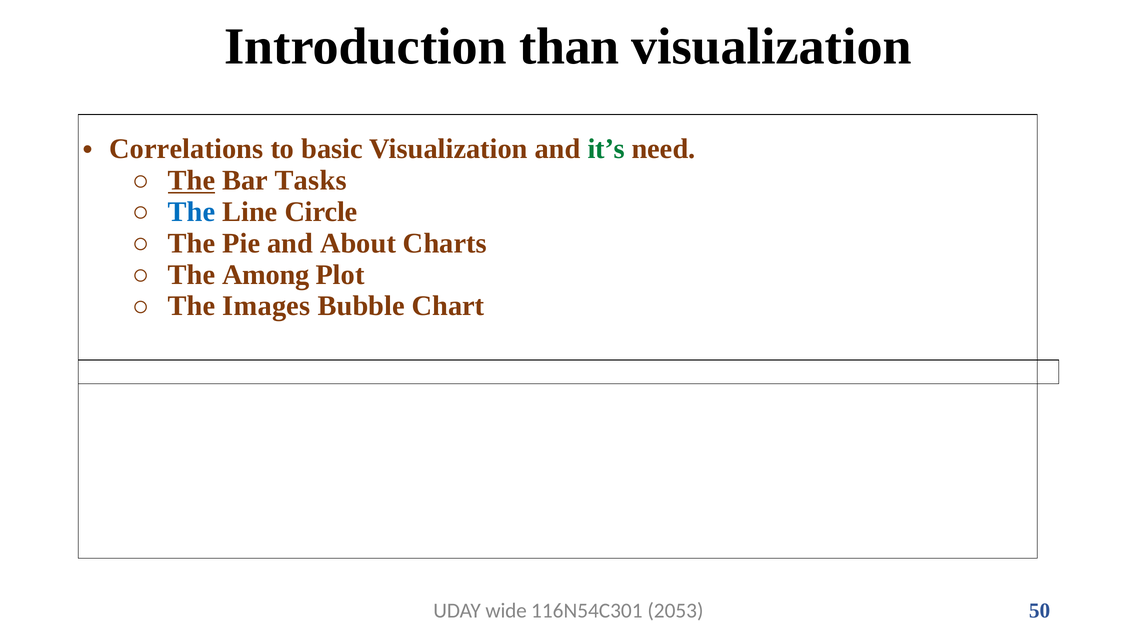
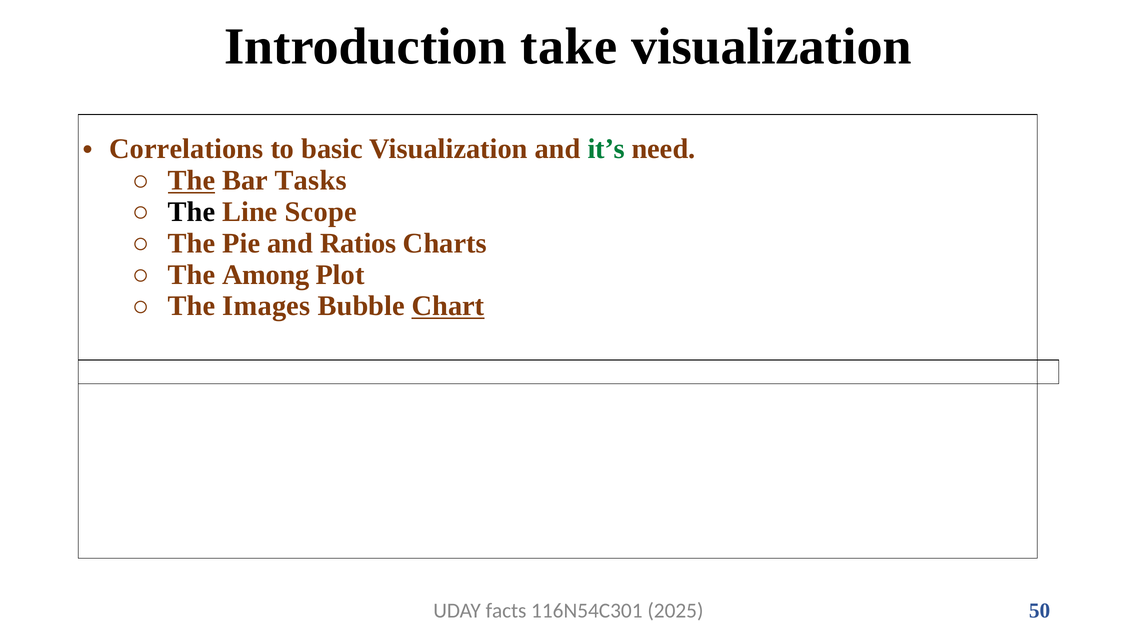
than: than -> take
The at (192, 212) colour: blue -> black
Circle: Circle -> Scope
About: About -> Ratios
Chart underline: none -> present
wide: wide -> facts
2053: 2053 -> 2025
